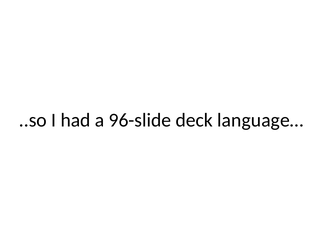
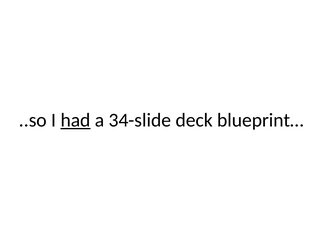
had underline: none -> present
96-slide: 96-slide -> 34-slide
language…: language… -> blueprint…
